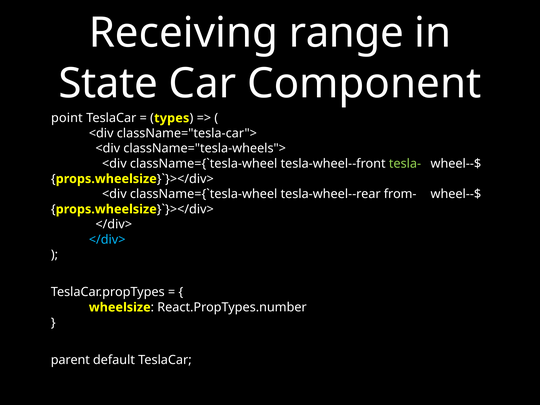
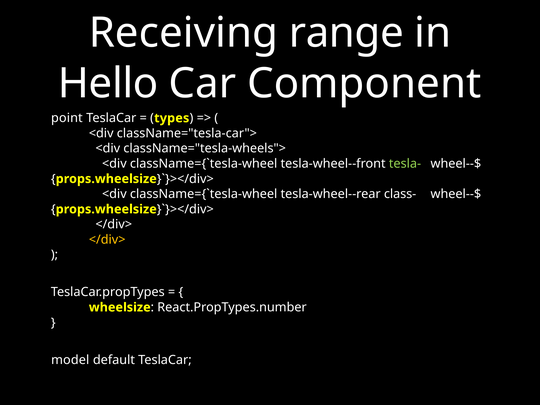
State: State -> Hello
from-: from- -> class-
</div> at (107, 240) colour: light blue -> yellow
parent: parent -> model
